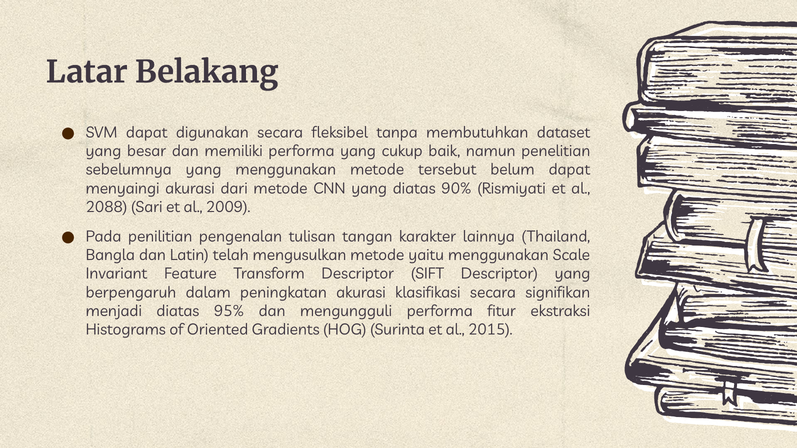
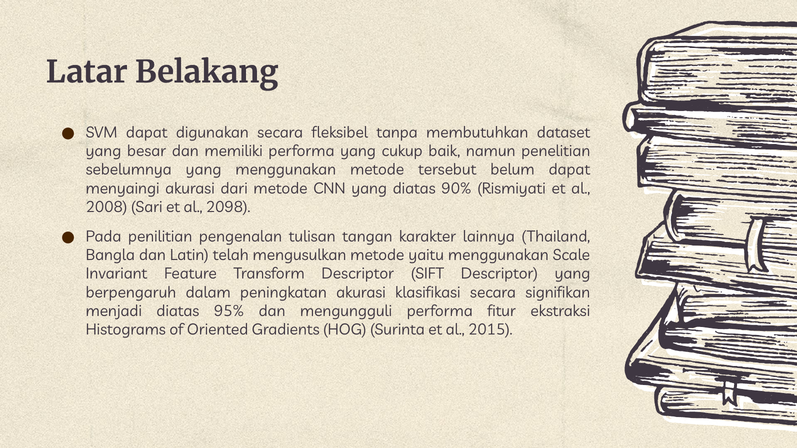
2088: 2088 -> 2008
2009: 2009 -> 2098
